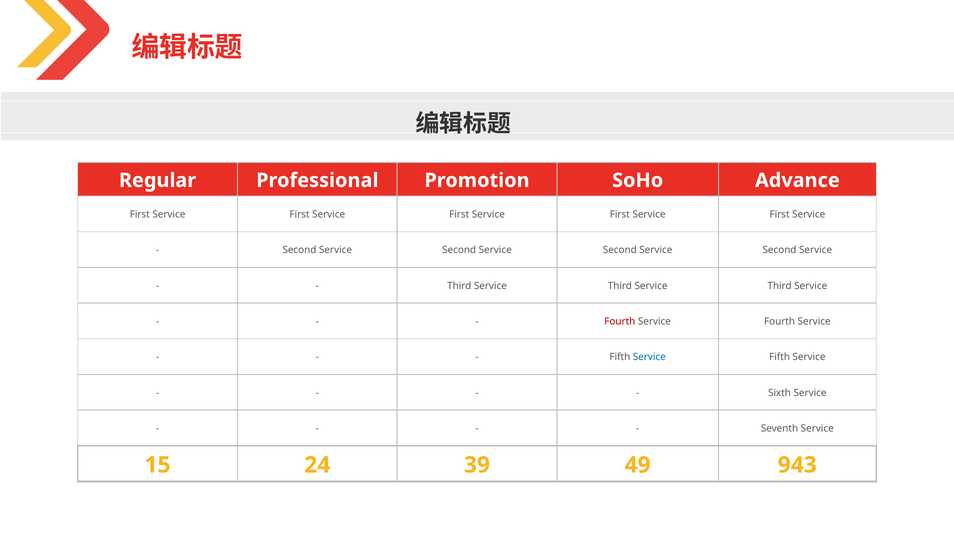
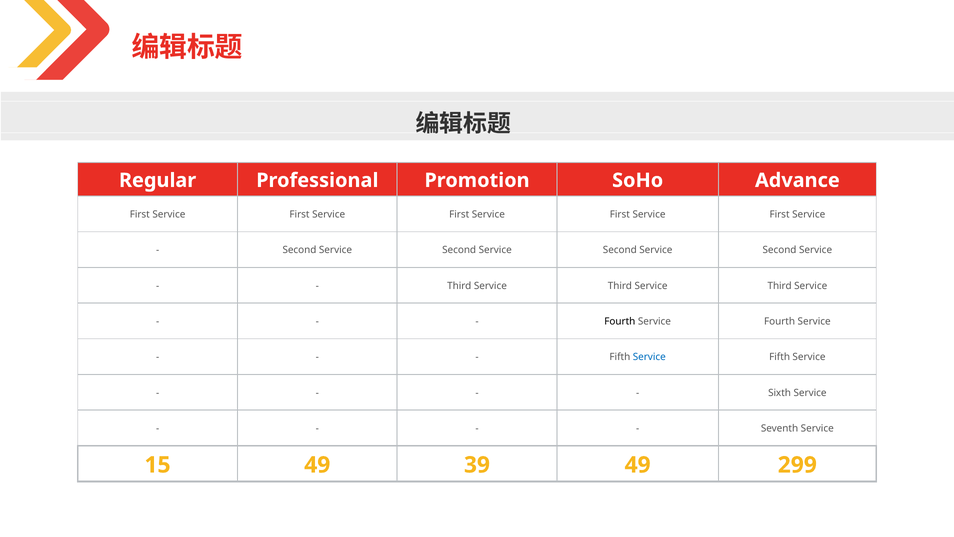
Fourth at (620, 321) colour: red -> black
15 24: 24 -> 49
943: 943 -> 299
